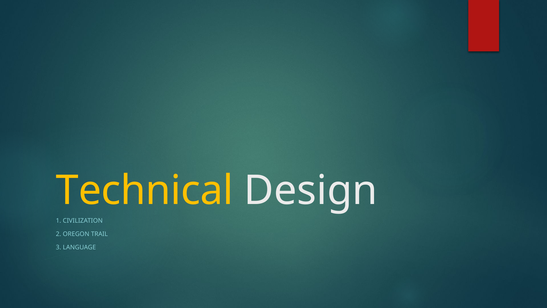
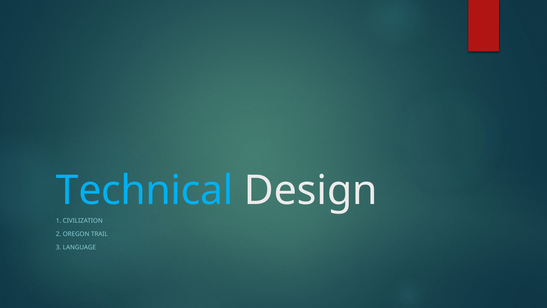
Technical colour: yellow -> light blue
